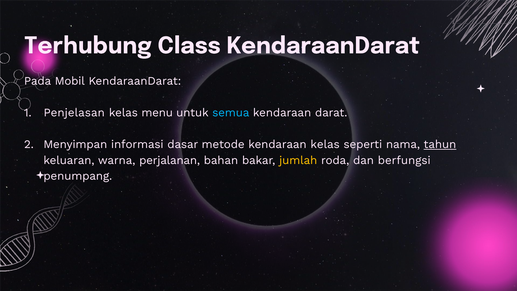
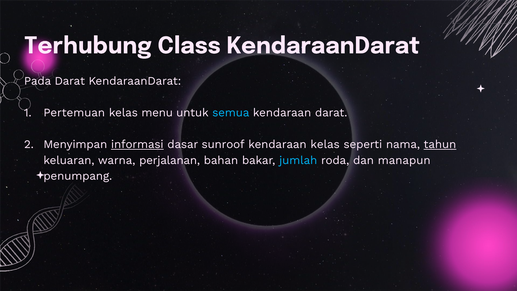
Pada Mobil: Mobil -> Darat
Penjelasan: Penjelasan -> Pertemuan
informasi underline: none -> present
metode: metode -> sunroof
jumlah colour: yellow -> light blue
berfungsi: berfungsi -> manapun
